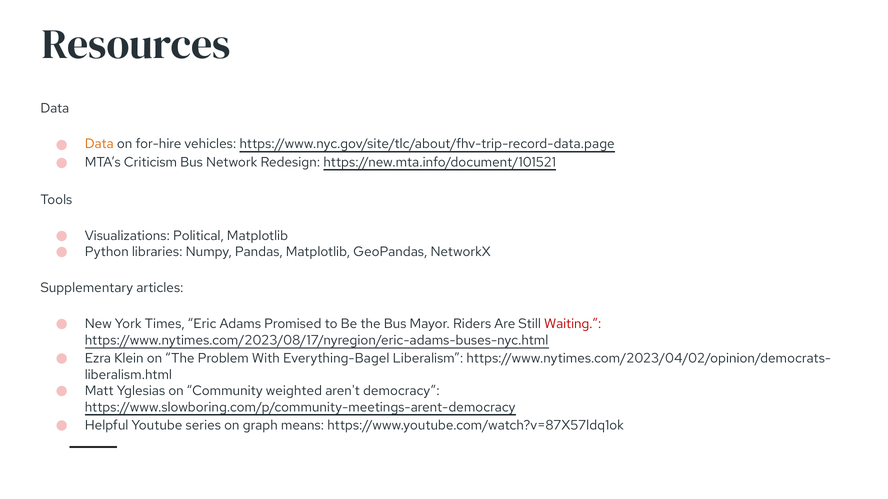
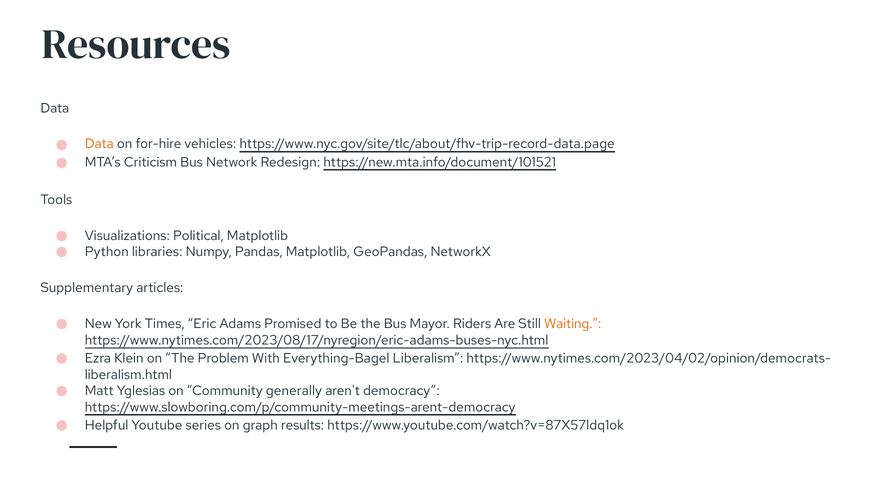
Waiting colour: red -> orange
weighted: weighted -> generally
means: means -> results
